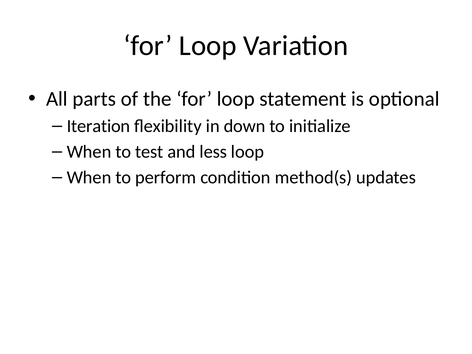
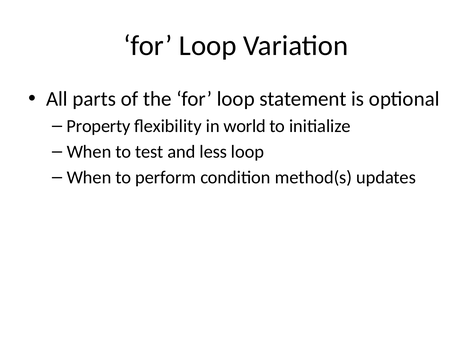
Iteration: Iteration -> Property
down: down -> world
